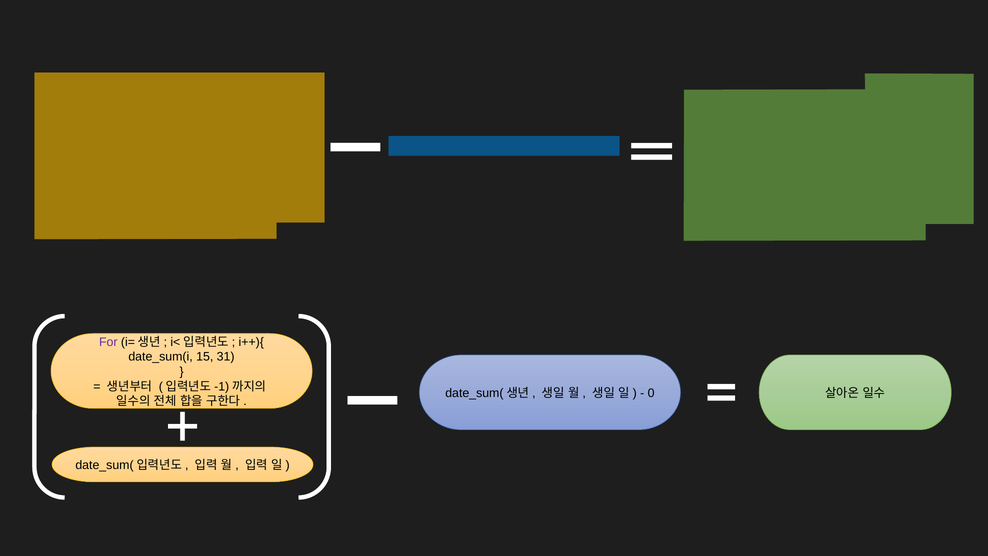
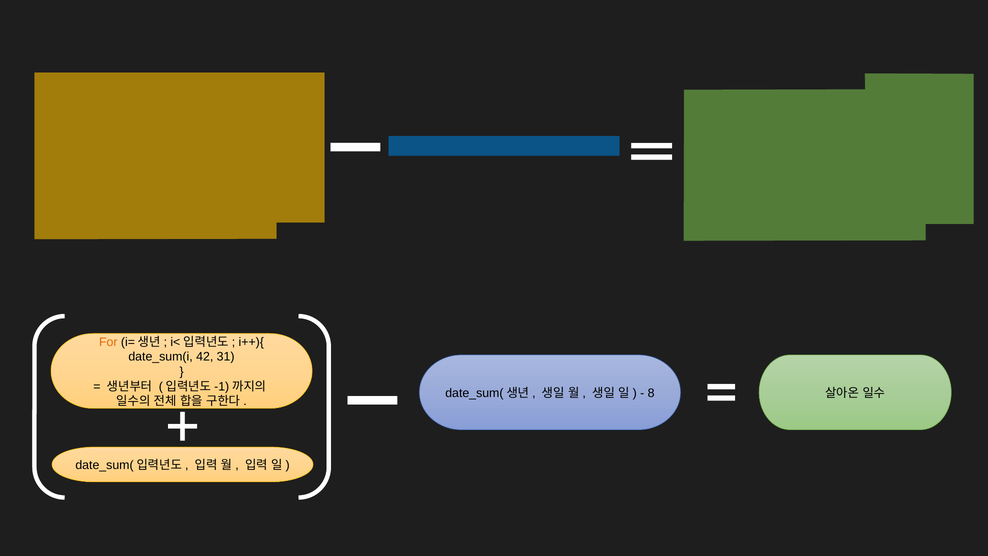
For colour: purple -> orange
15: 15 -> 42
0: 0 -> 8
